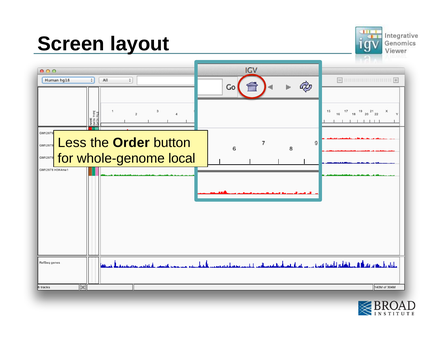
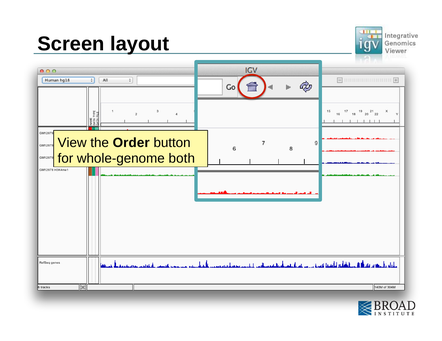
Less: Less -> View
local: local -> both
